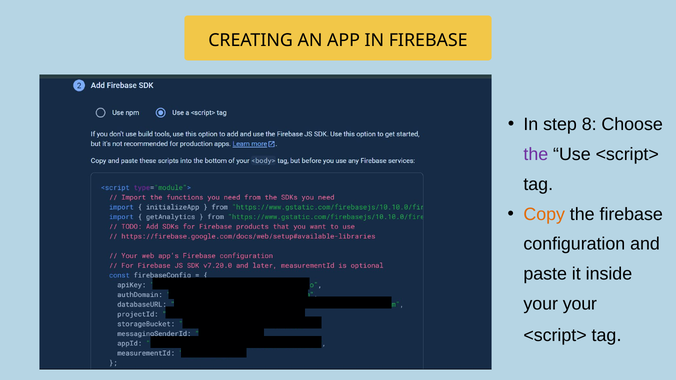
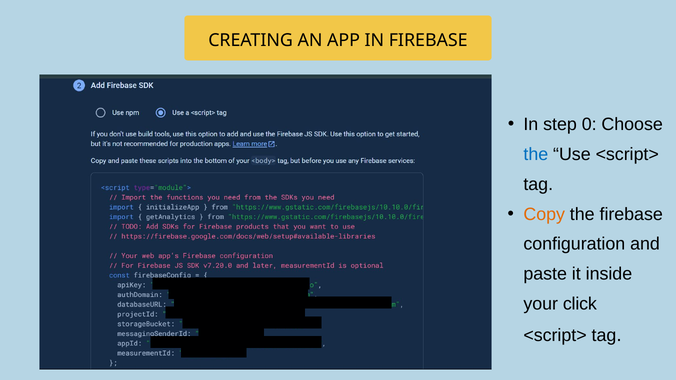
8: 8 -> 0
the at (536, 154) colour: purple -> blue
your your: your -> click
